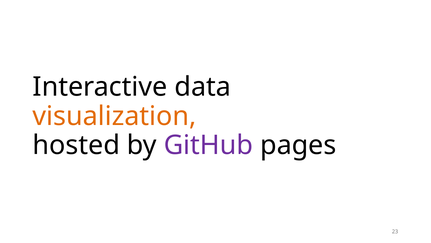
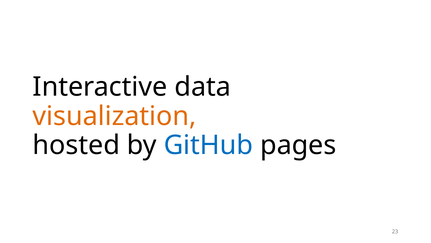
GitHub colour: purple -> blue
